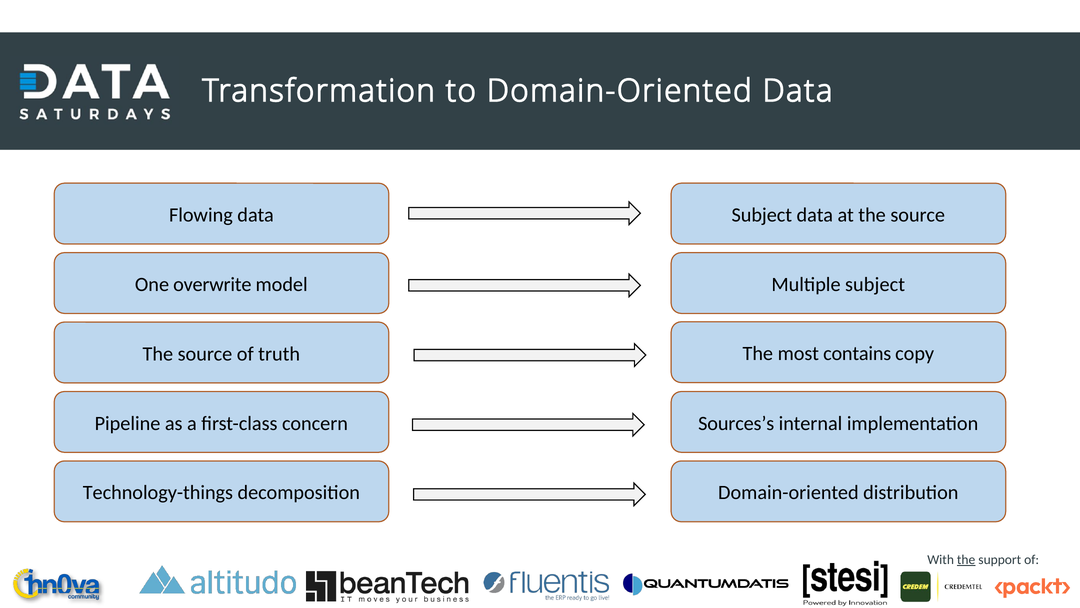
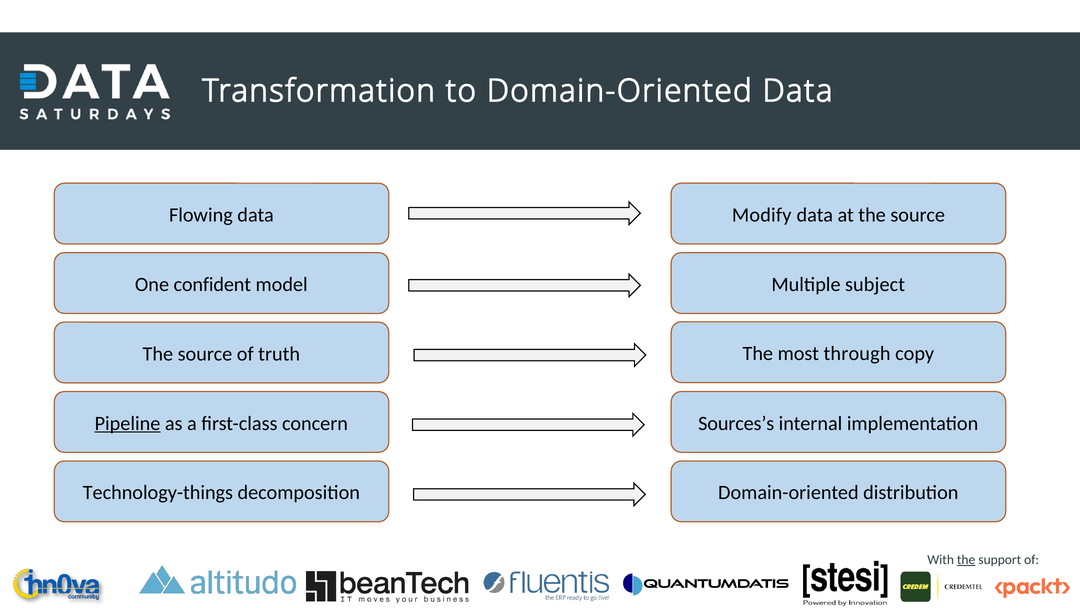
data Subject: Subject -> Modify
overwrite: overwrite -> confident
contains: contains -> through
Pipeline underline: none -> present
